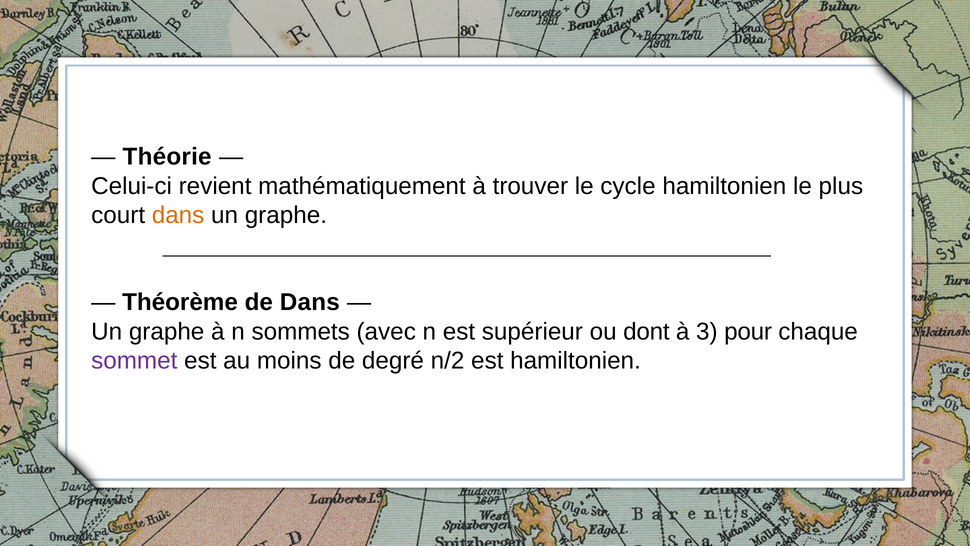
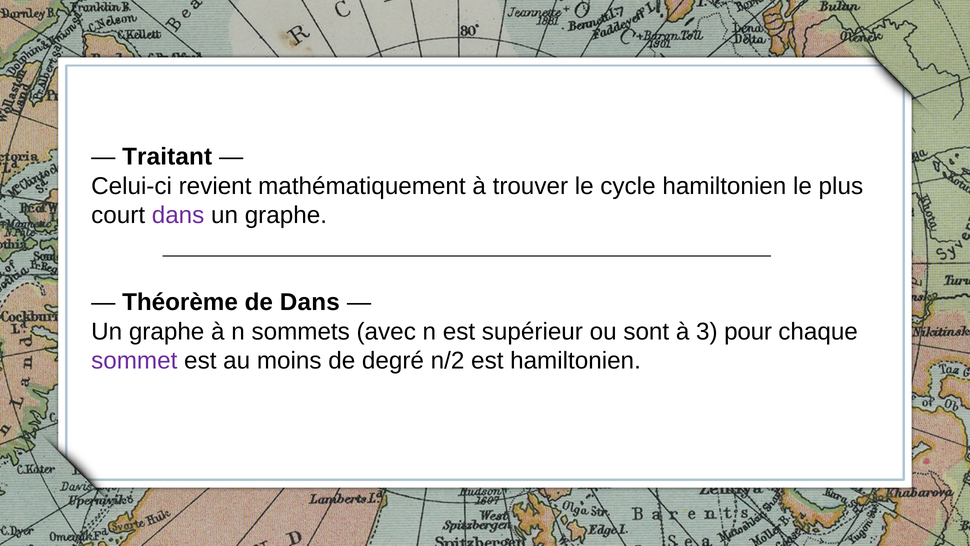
Théorie: Théorie -> Traitant
dans at (178, 215) colour: orange -> purple
dont: dont -> sont
